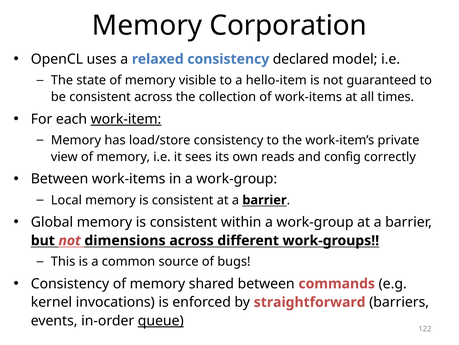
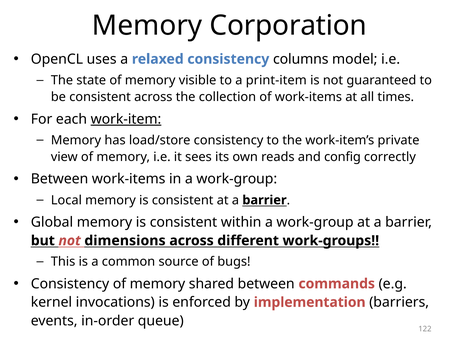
declared: declared -> columns
hello-item: hello-item -> print-item
straightforward: straightforward -> implementation
queue underline: present -> none
